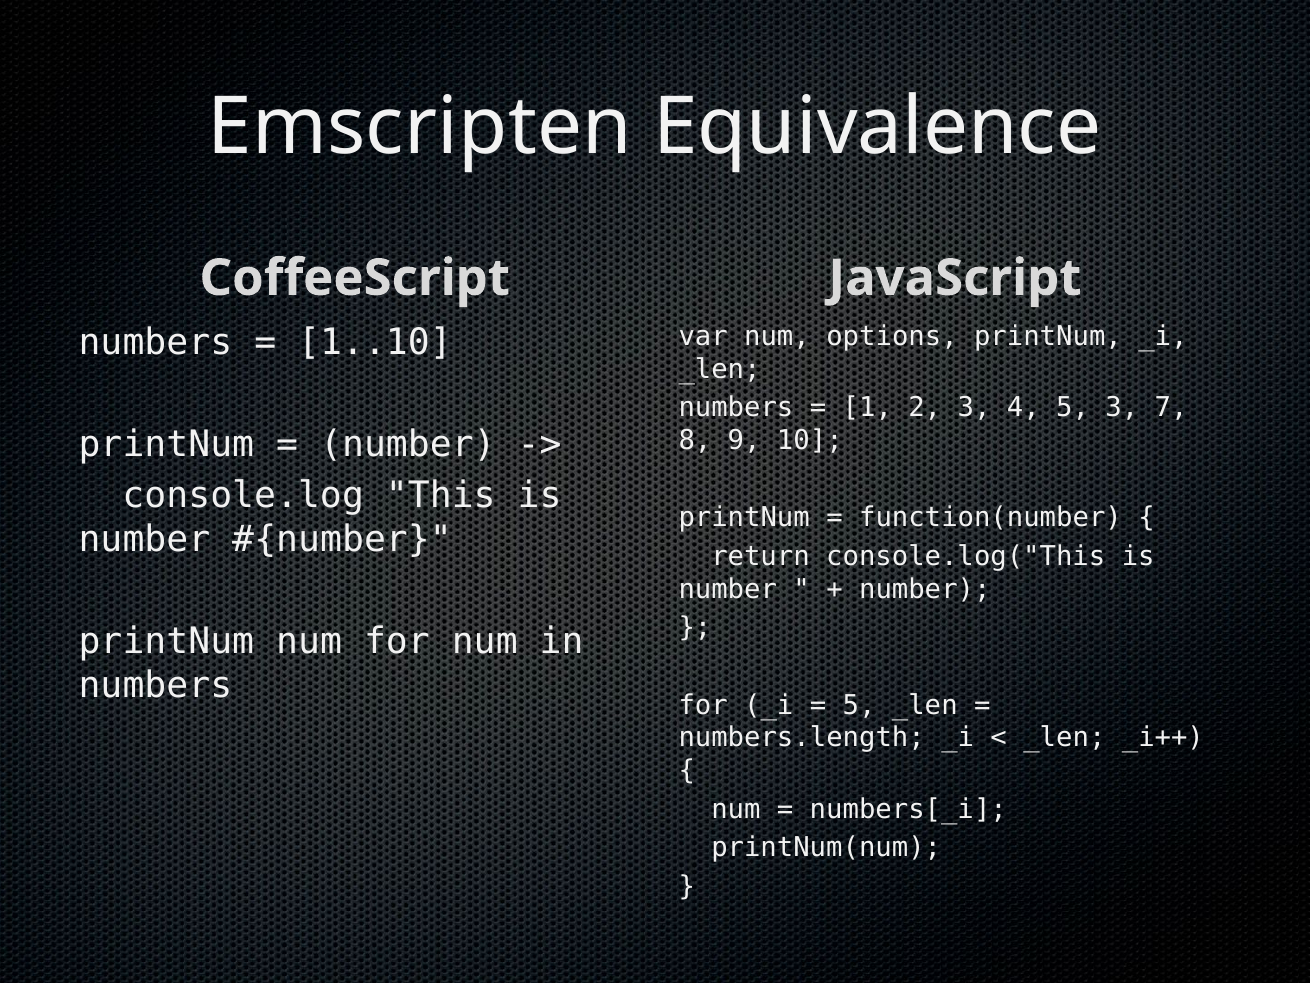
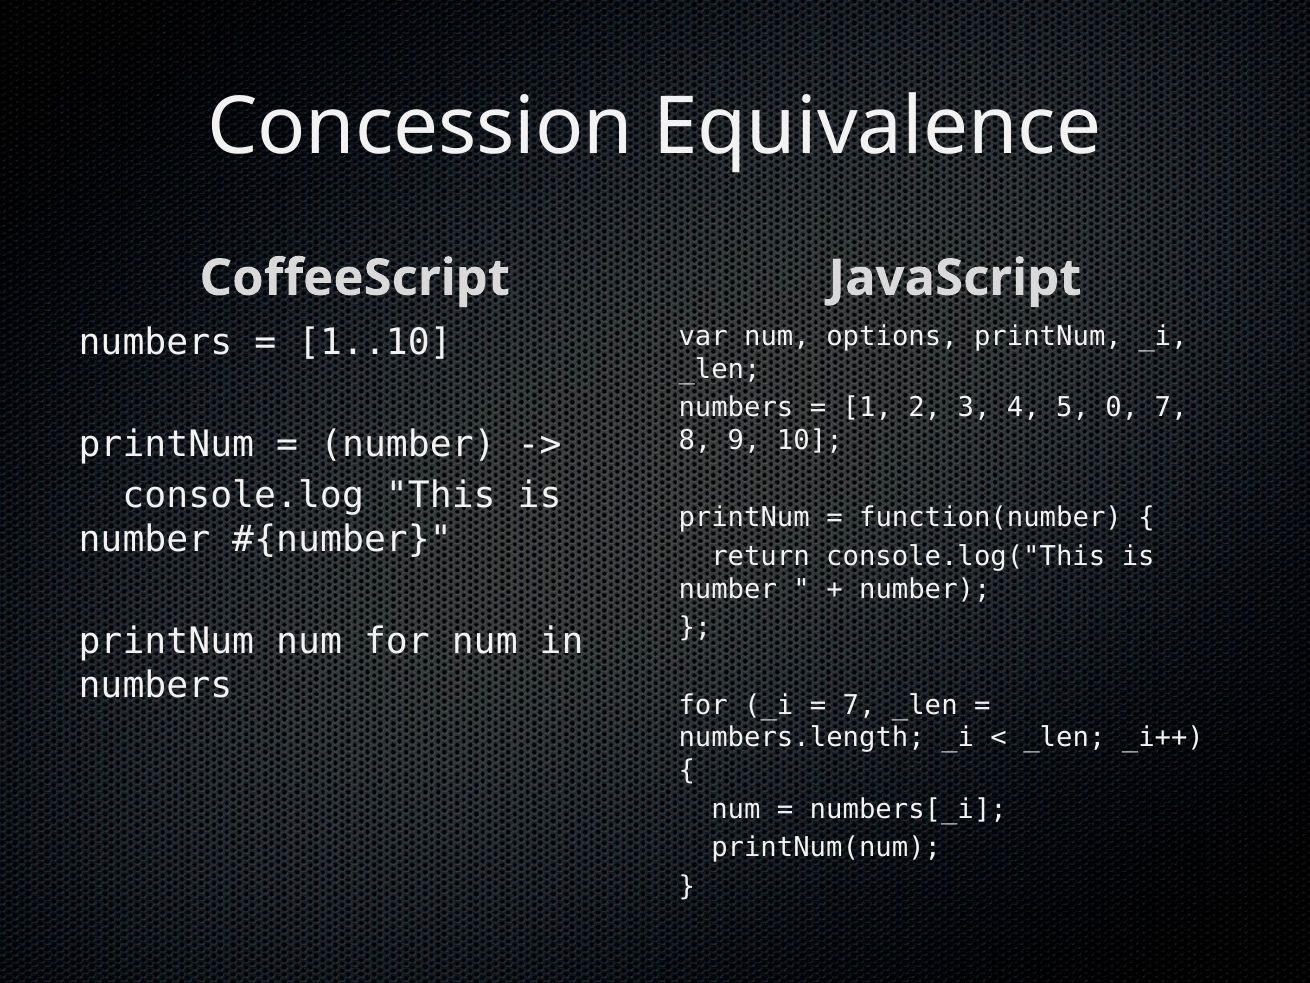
Emscripten: Emscripten -> Concession
5 3: 3 -> 0
5 at (859, 705): 5 -> 7
